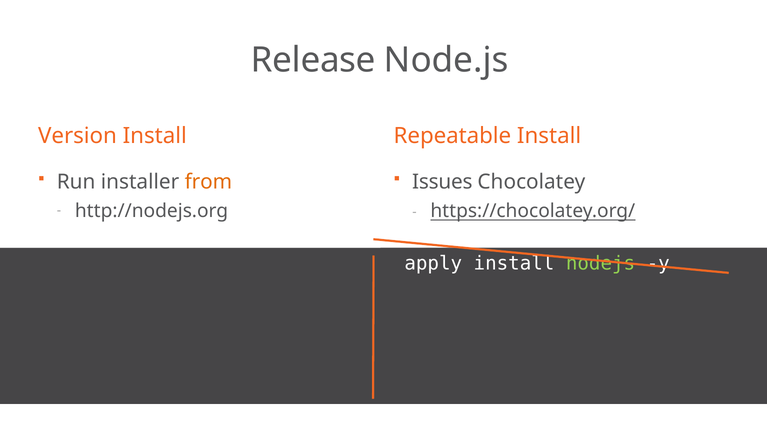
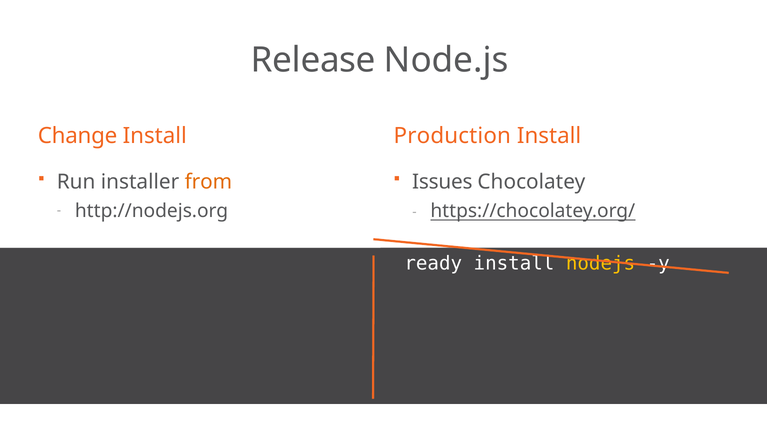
Version: Version -> Change
Repeatable: Repeatable -> Production
apply: apply -> ready
nodejs colour: light green -> yellow
